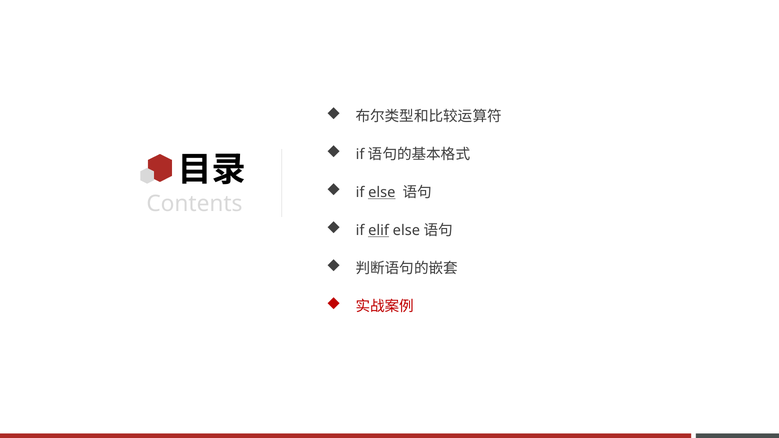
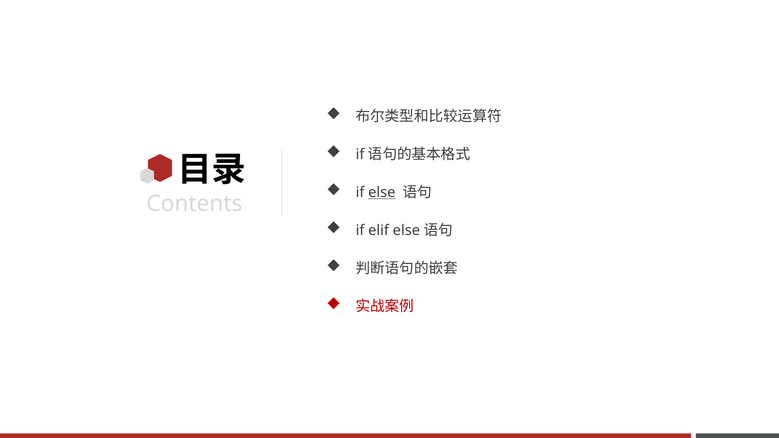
elif underline: present -> none
